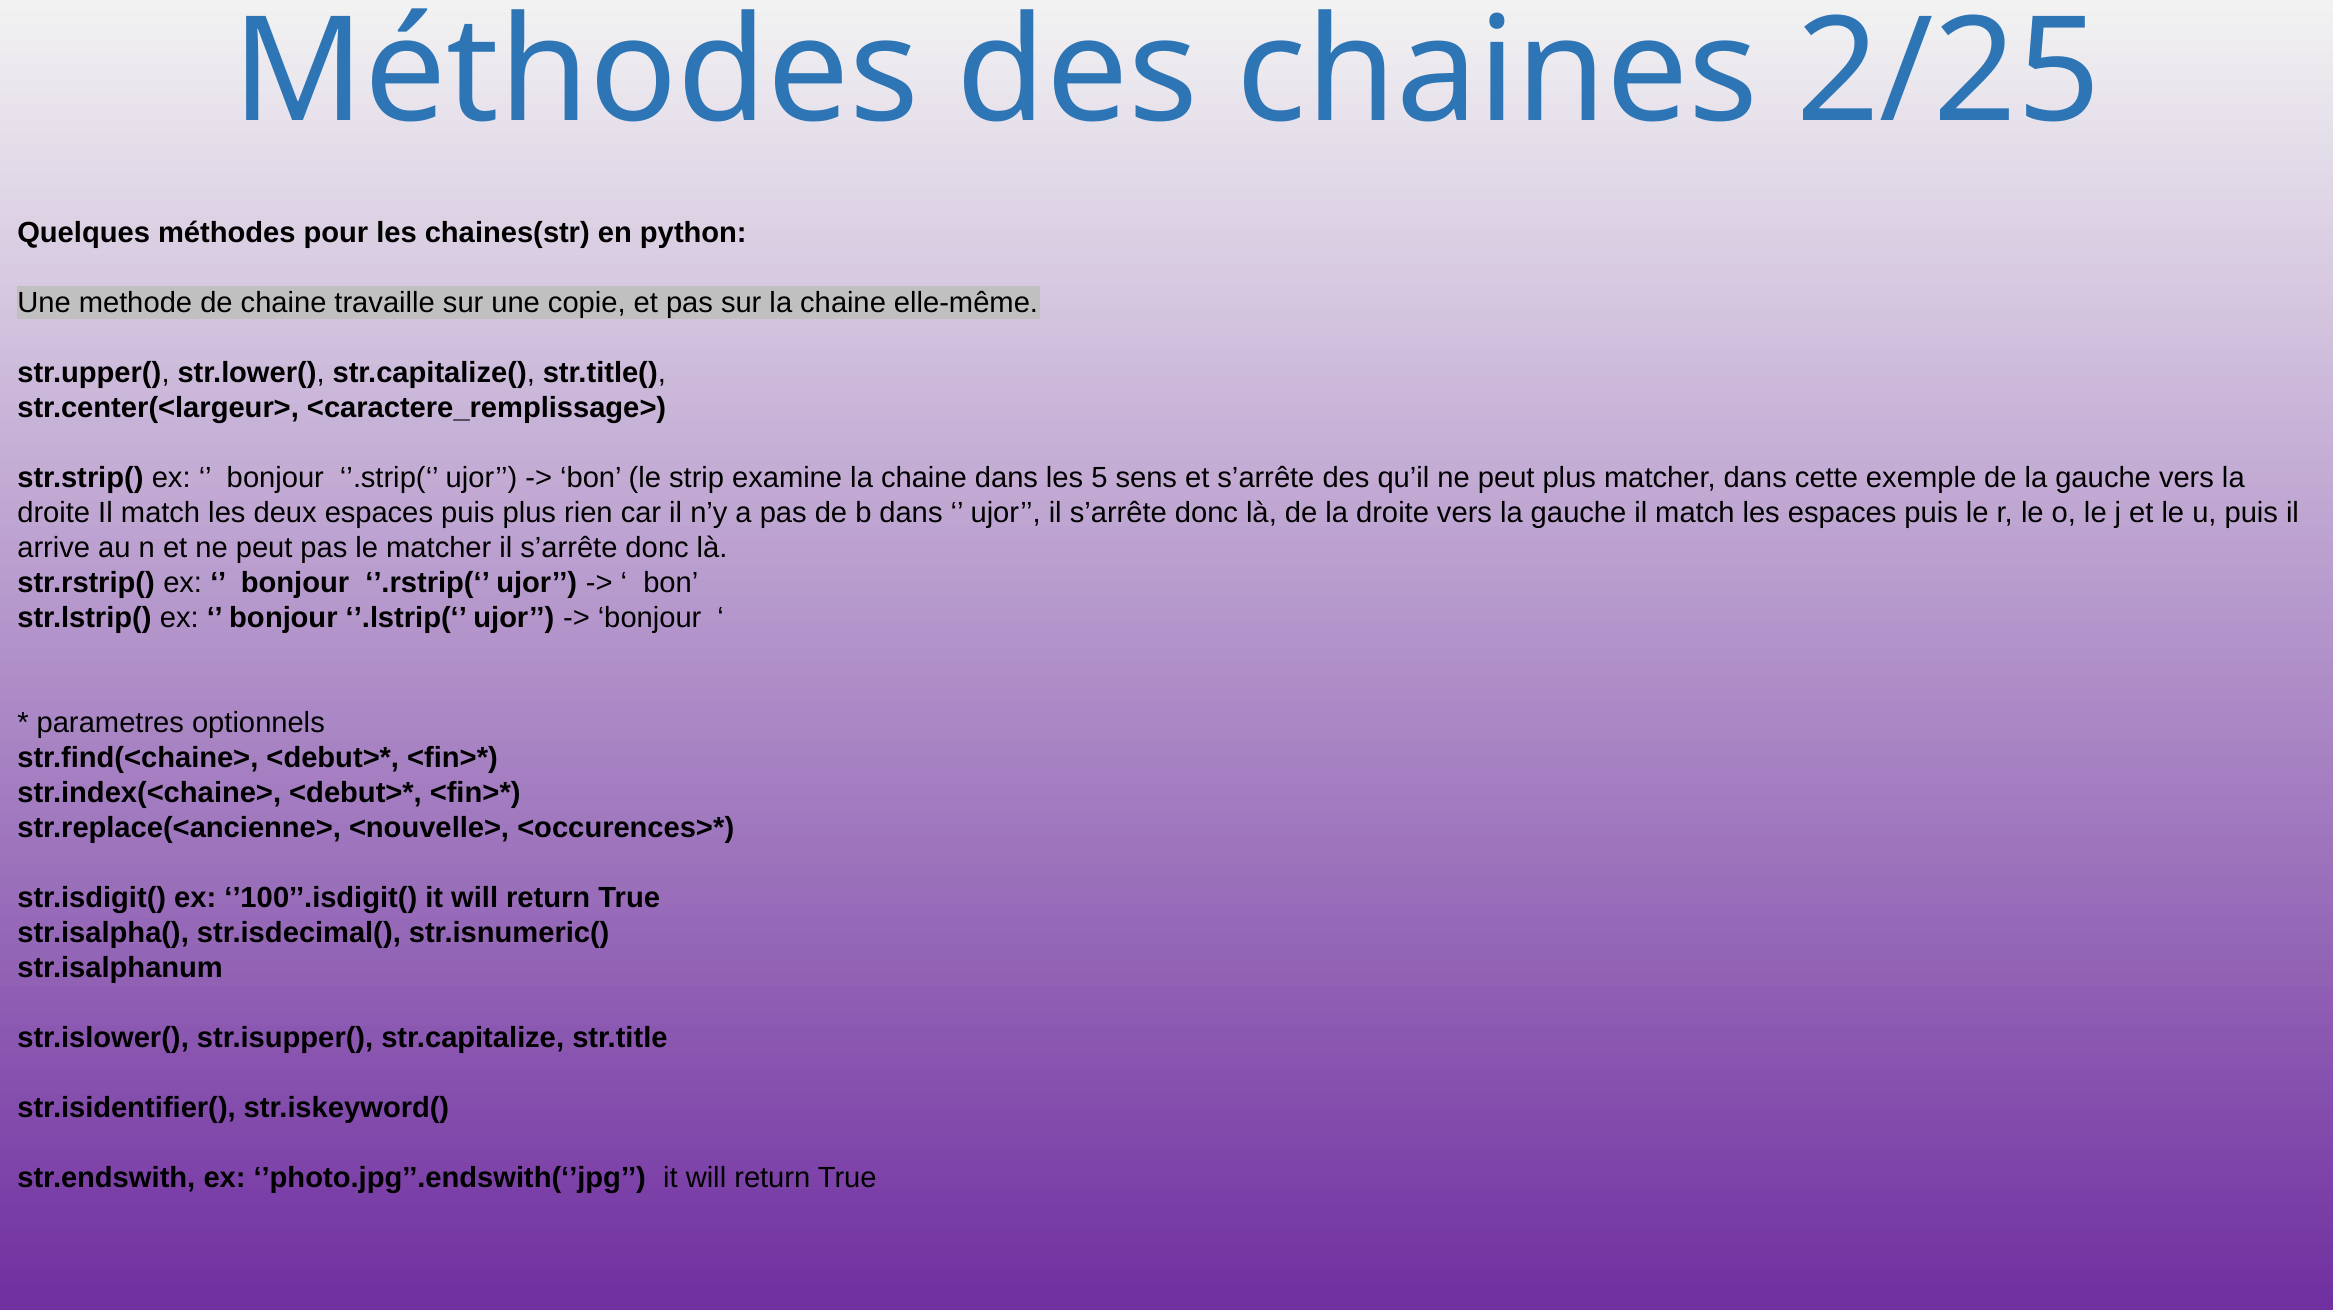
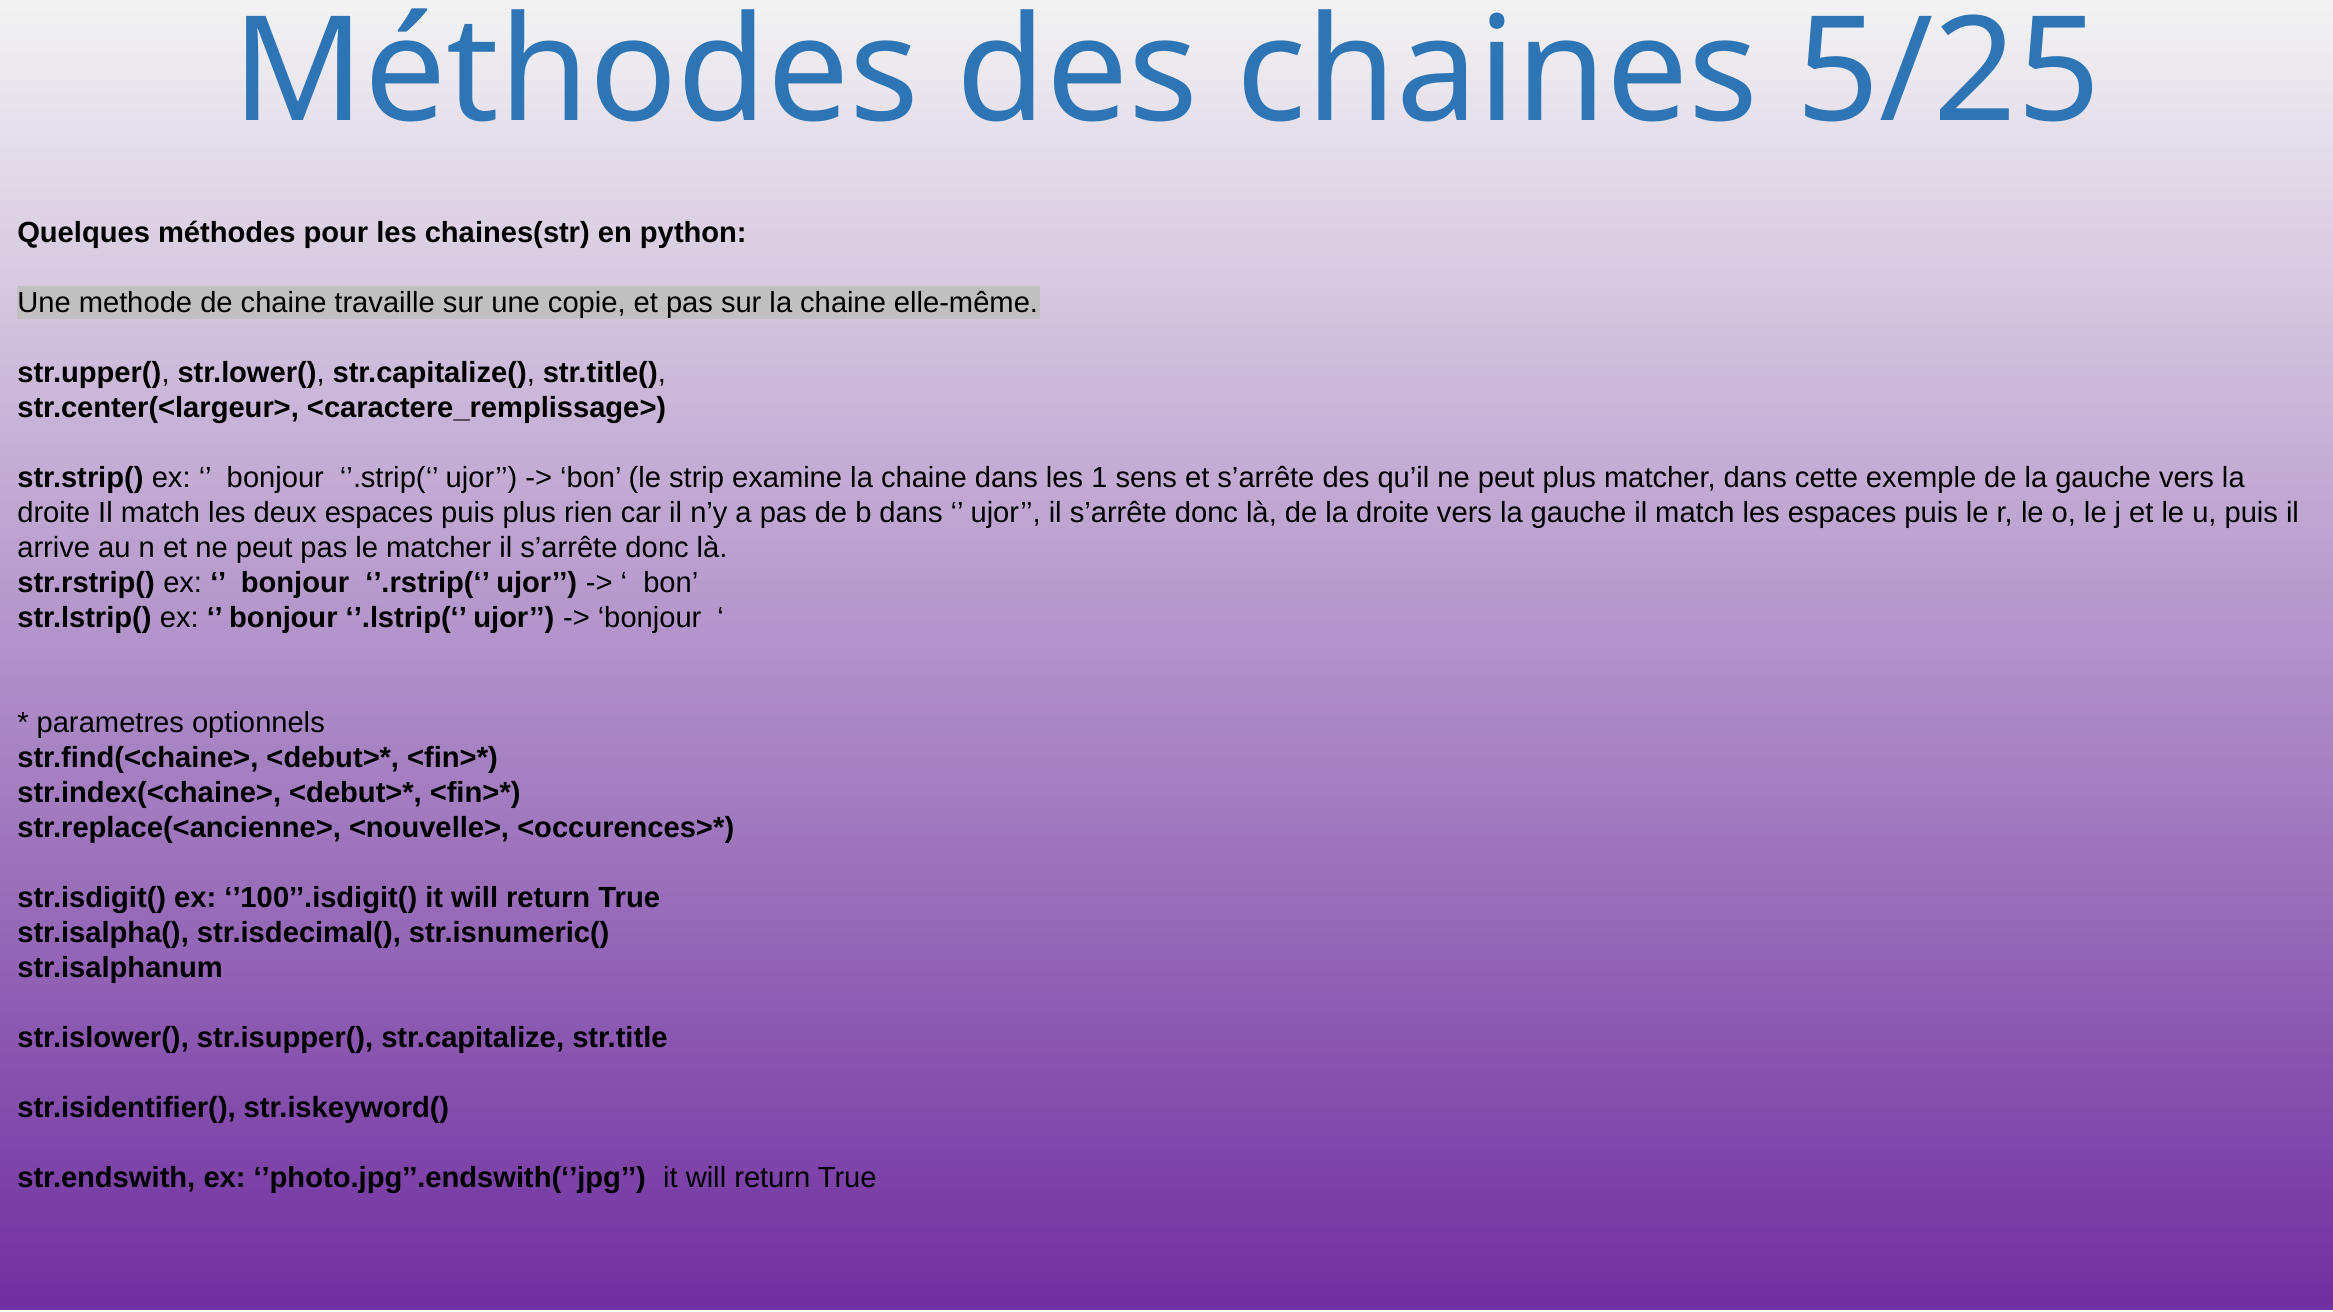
2/25: 2/25 -> 5/25
5: 5 -> 1
